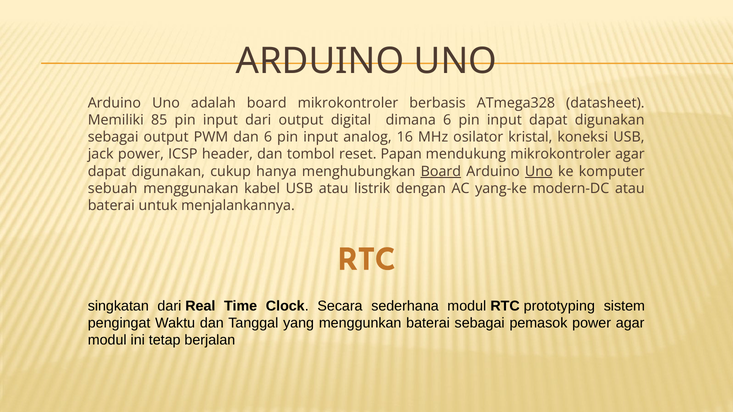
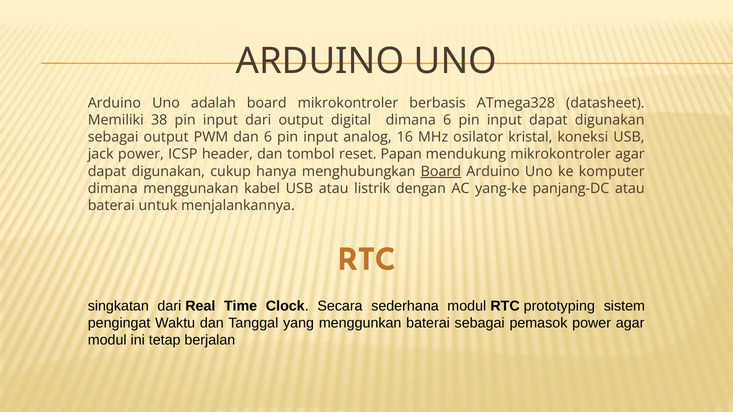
85: 85 -> 38
Uno at (539, 172) underline: present -> none
sebuah at (113, 189): sebuah -> dimana
modern-DC: modern-DC -> panjang-DC
